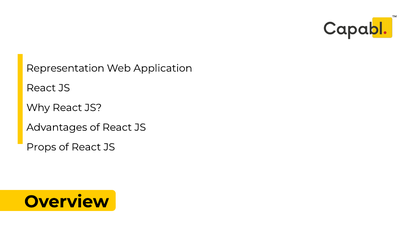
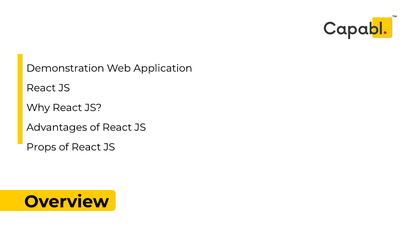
Representation: Representation -> Demonstration
